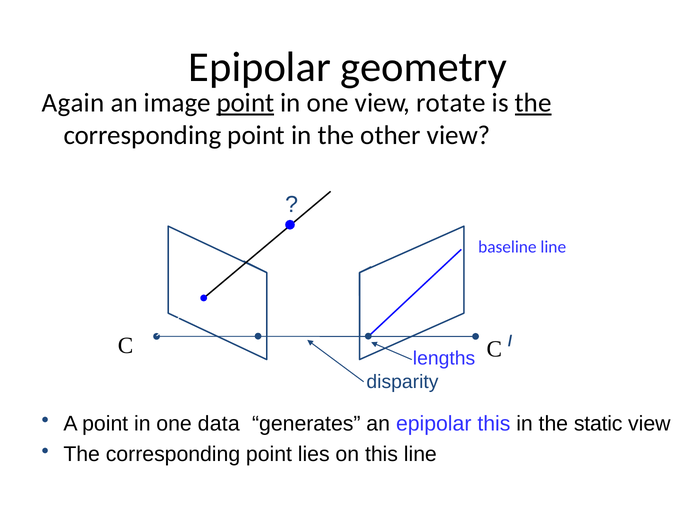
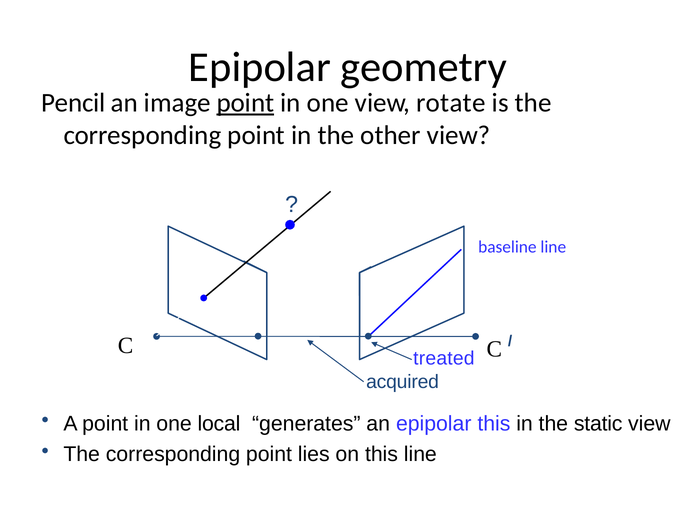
Again: Again -> Pencil
the at (533, 103) underline: present -> none
lengths: lengths -> treated
disparity: disparity -> acquired
data: data -> local
